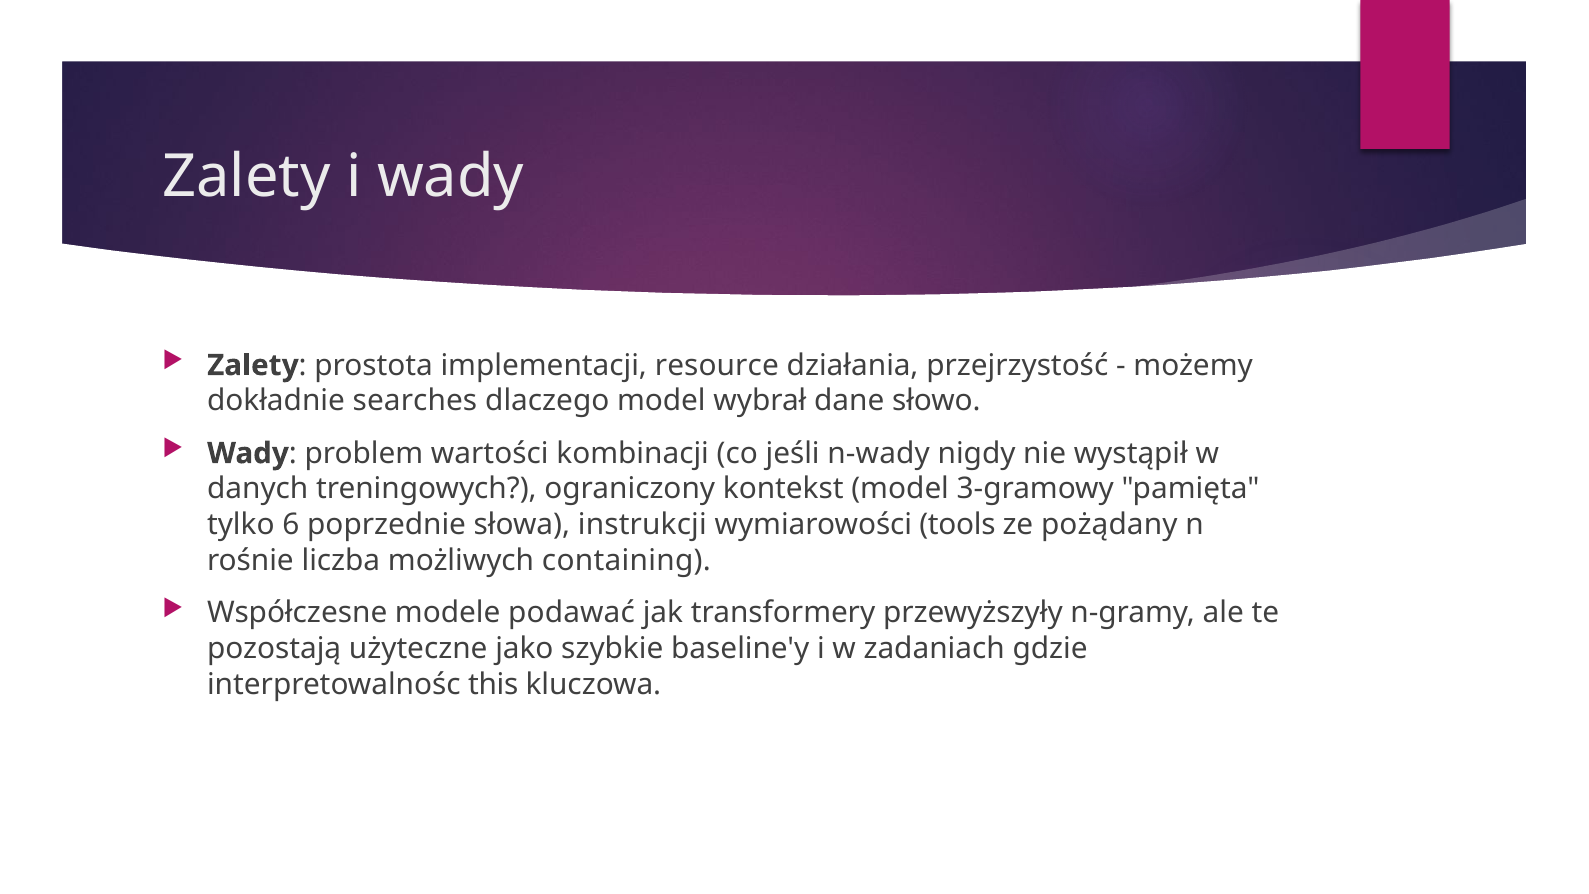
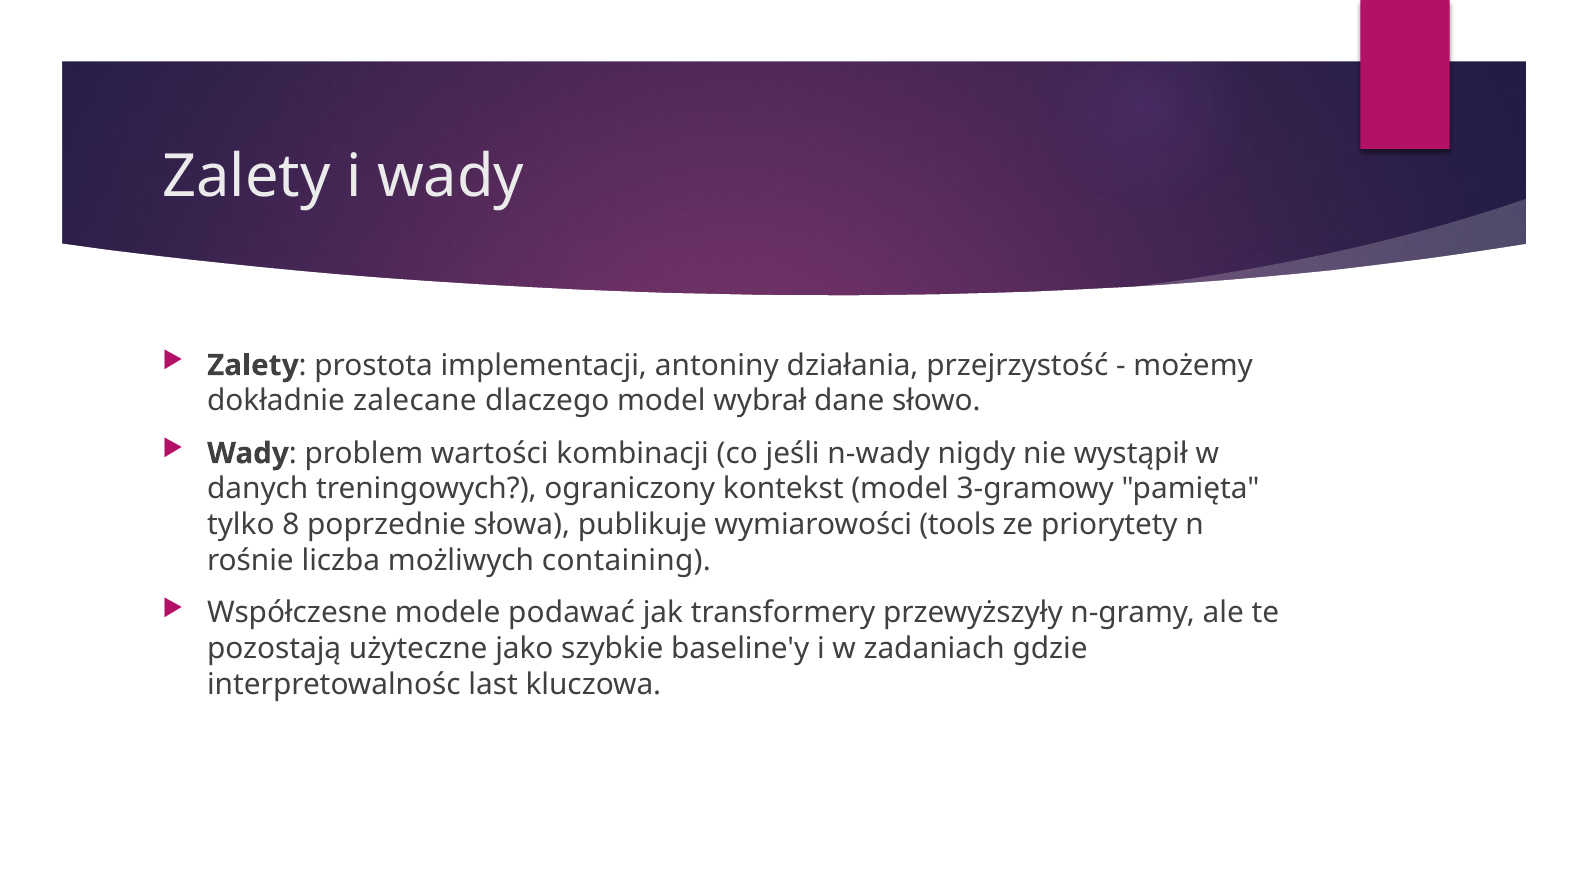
resource: resource -> antoniny
searches: searches -> zalecane
6: 6 -> 8
instrukcji: instrukcji -> publikuje
pożądany: pożądany -> priorytety
this: this -> last
